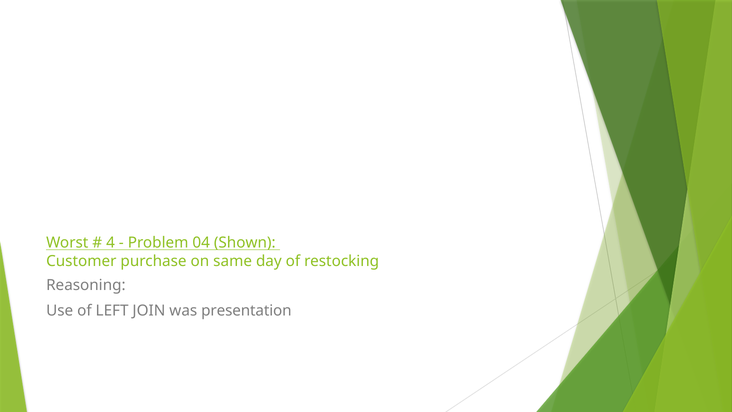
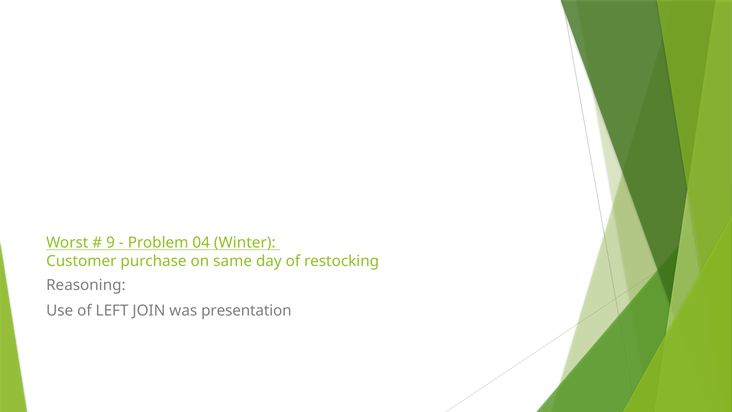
4: 4 -> 9
Shown: Shown -> Winter
